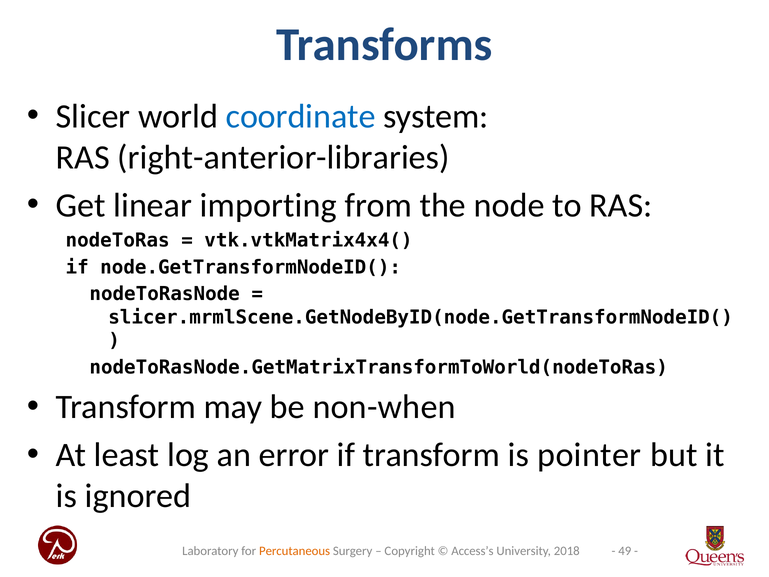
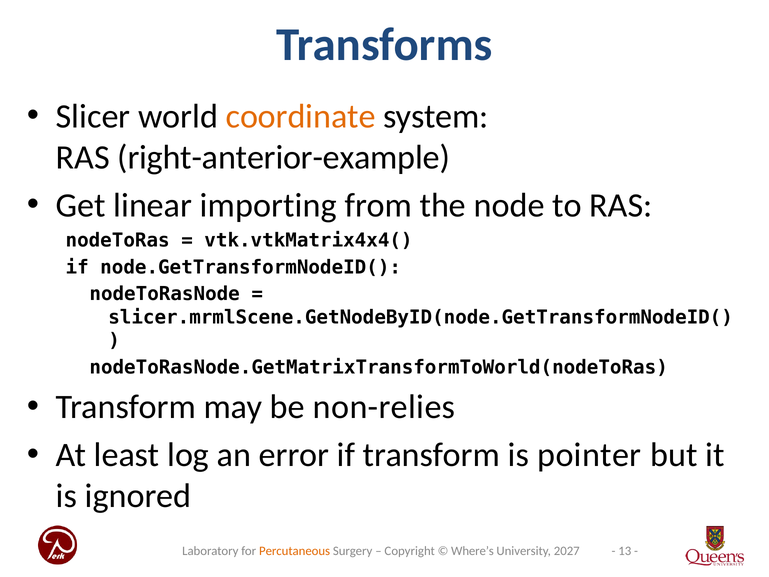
coordinate colour: blue -> orange
right-anterior-libraries: right-anterior-libraries -> right-anterior-example
non-when: non-when -> non-relies
49: 49 -> 13
Access’s: Access’s -> Where’s
2018: 2018 -> 2027
